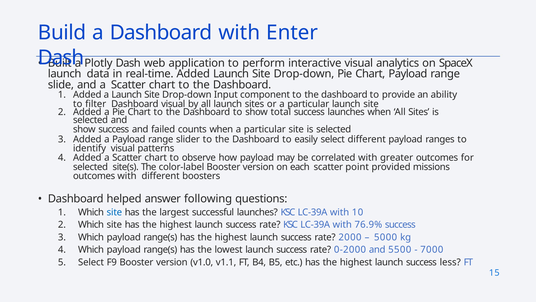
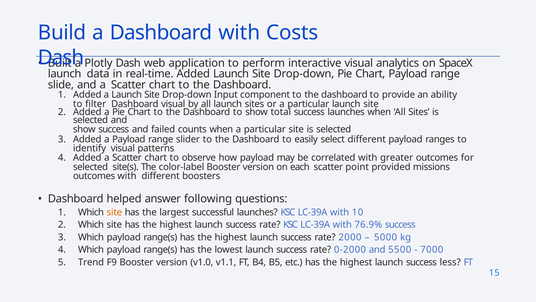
Enter: Enter -> Costs
site at (114, 212) colour: blue -> orange
Select at (91, 262): Select -> Trend
